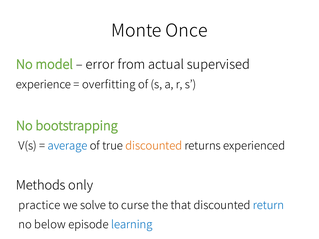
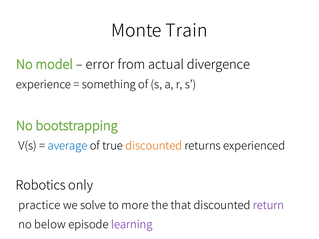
Once: Once -> Train
supervised: supervised -> divergence
overfitting: overfitting -> something
Methods: Methods -> Robotics
curse: curse -> more
return colour: blue -> purple
learning colour: blue -> purple
